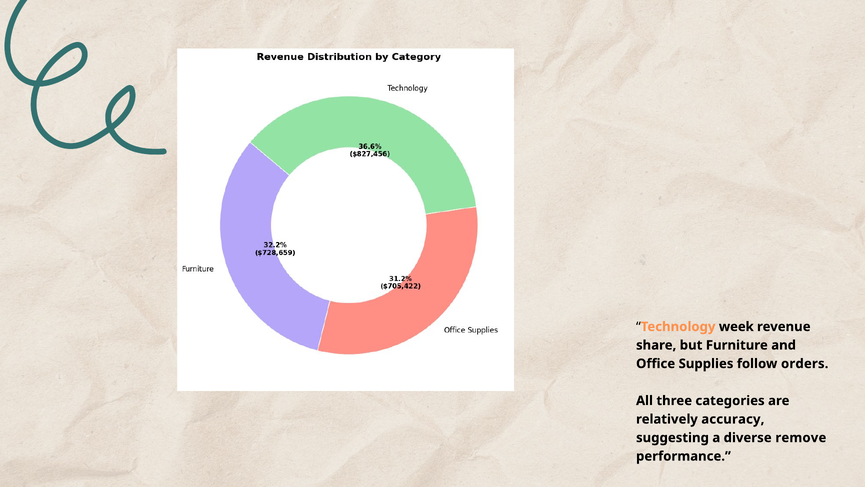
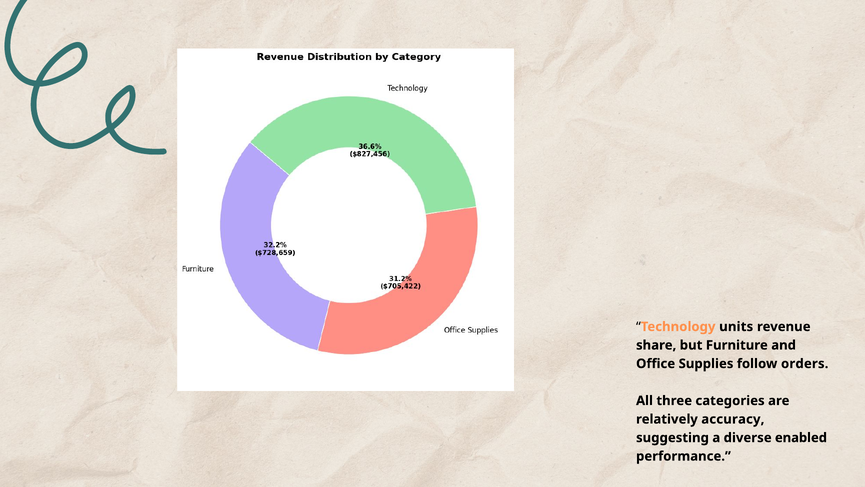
week: week -> units
remove: remove -> enabled
